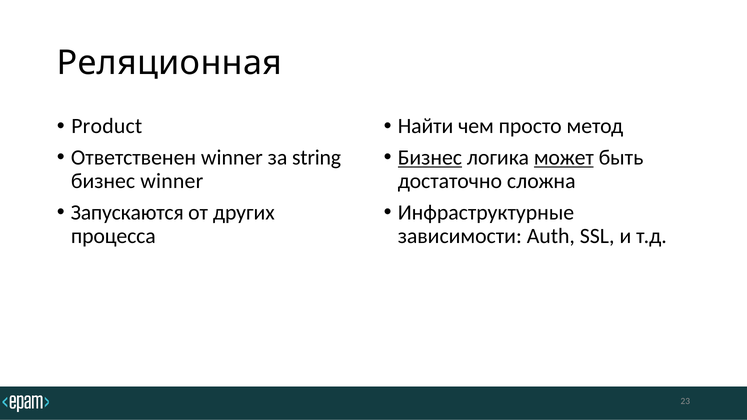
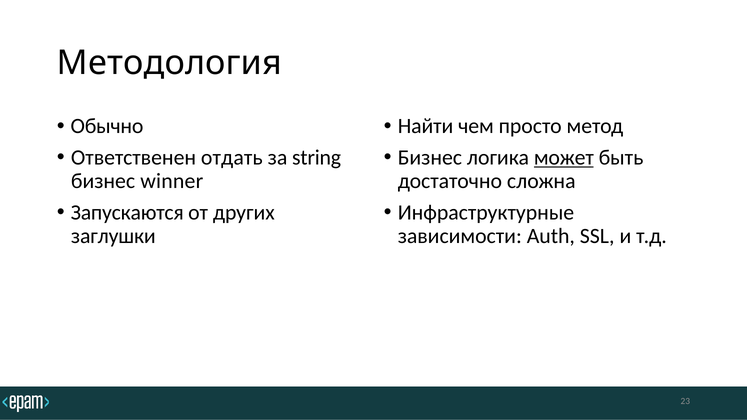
Реляционная: Реляционная -> Методология
Product: Product -> Обычно
Ответственен winner: winner -> отдать
Бизнес at (430, 158) underline: present -> none
процесса: процесса -> заглушки
